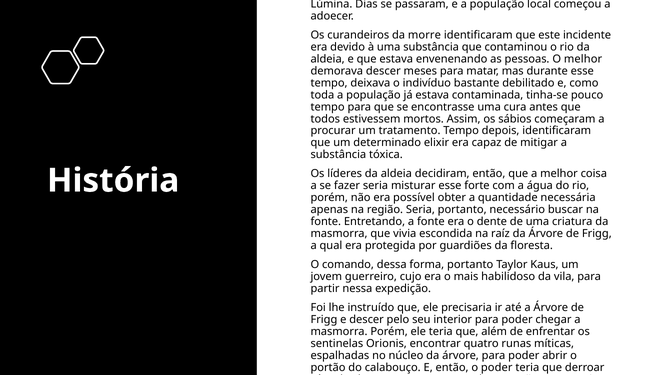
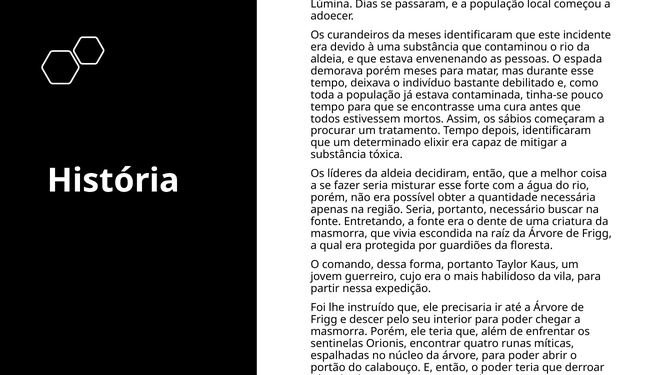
da morre: morre -> meses
O melhor: melhor -> espada
demorava descer: descer -> porém
